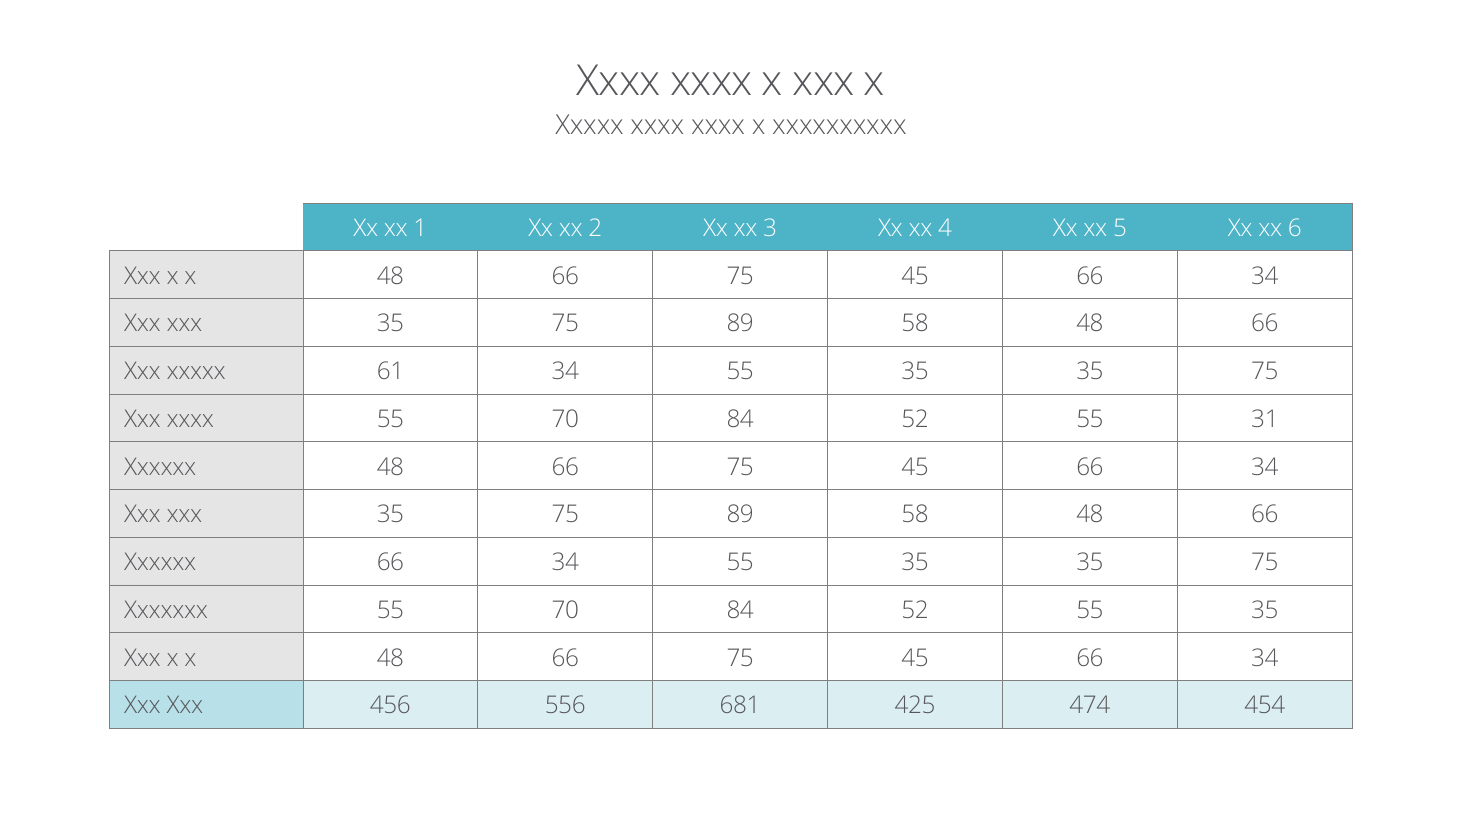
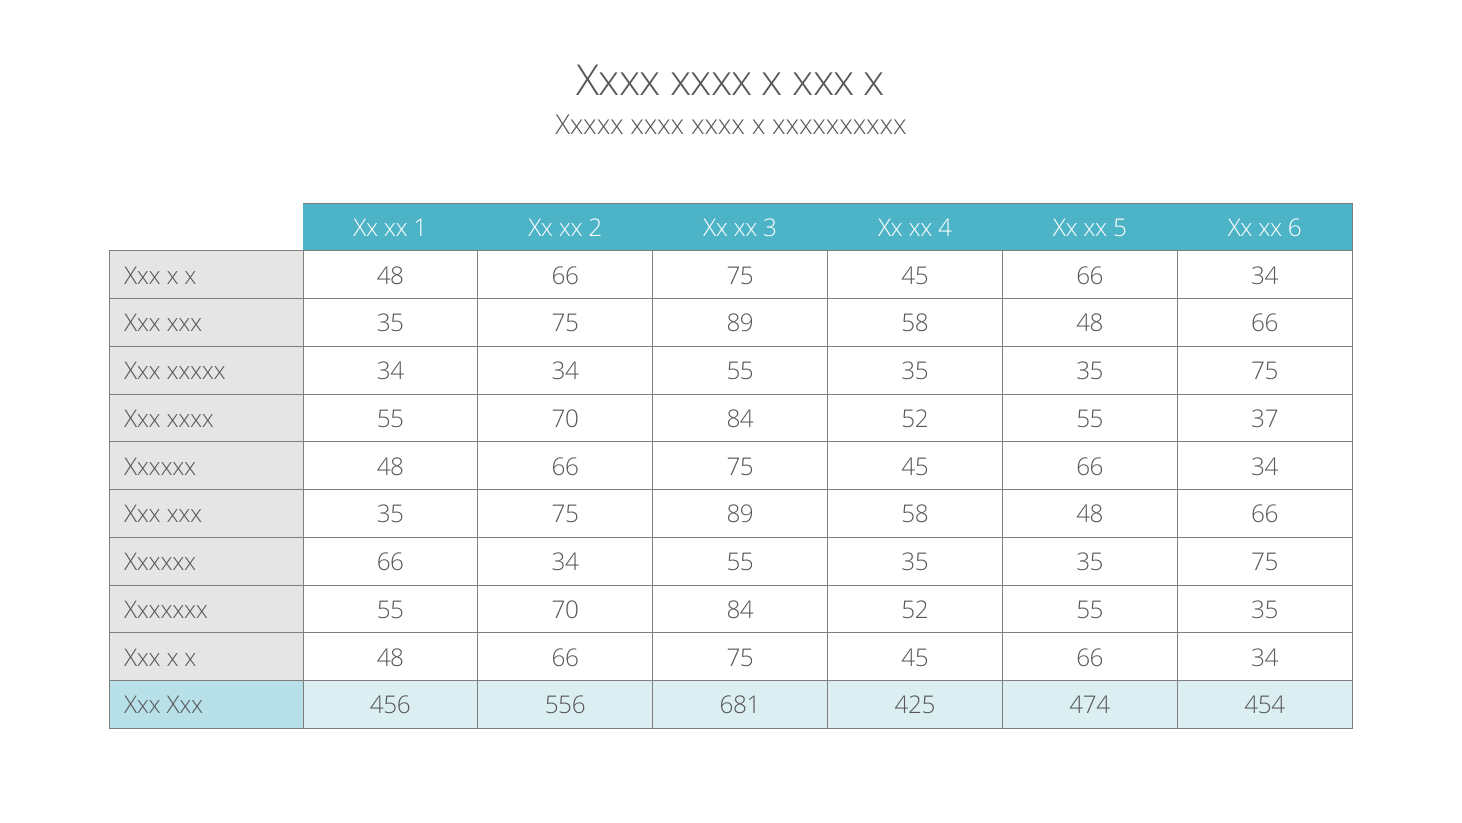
xxxxx 61: 61 -> 34
31: 31 -> 37
